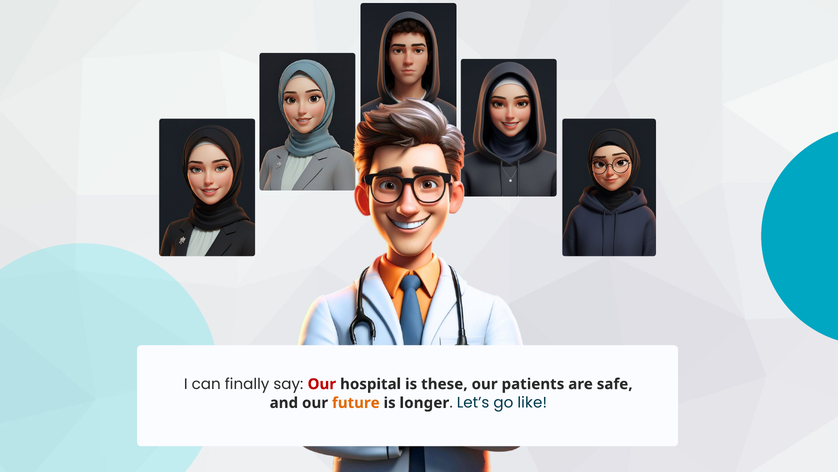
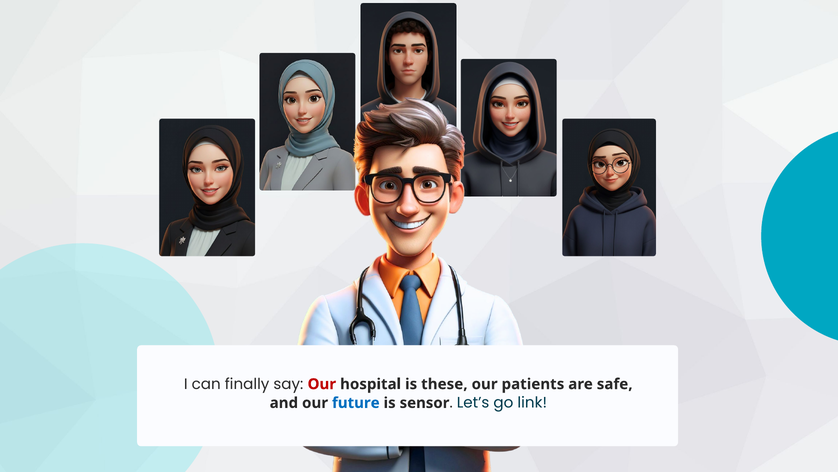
future colour: orange -> blue
longer: longer -> sensor
like: like -> link
